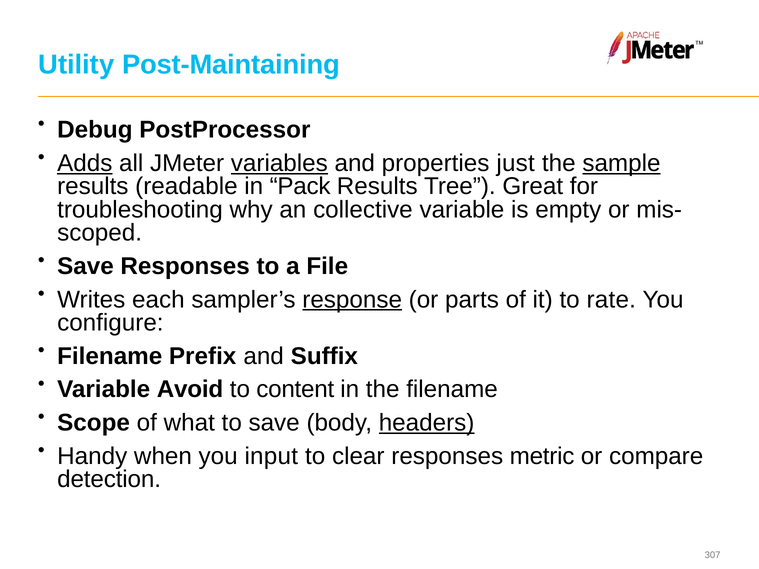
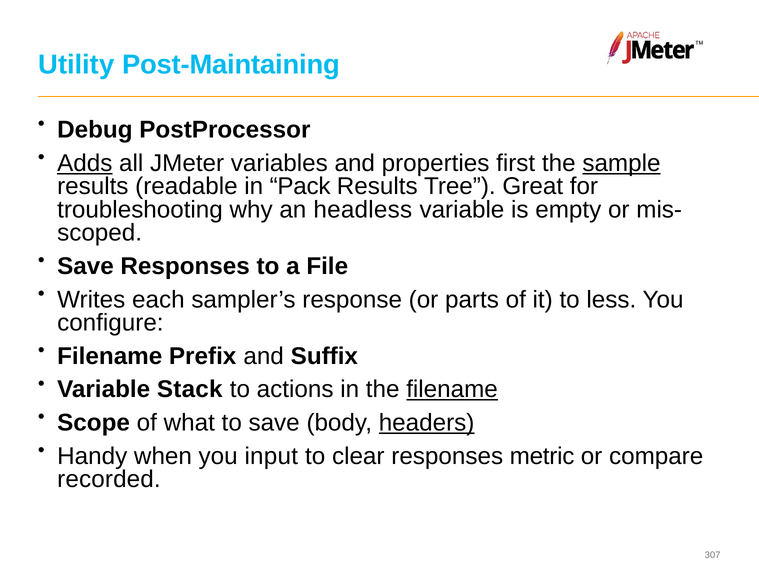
variables underline: present -> none
just: just -> first
collective: collective -> headless
response underline: present -> none
rate: rate -> less
Avoid: Avoid -> Stack
content: content -> actions
filename at (452, 390) underline: none -> present
detection: detection -> recorded
